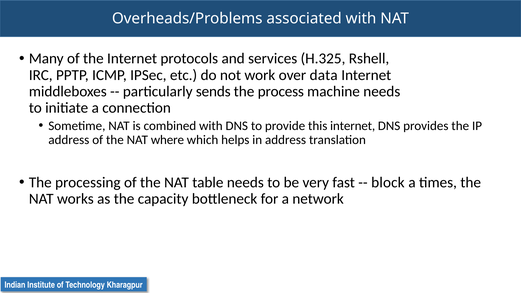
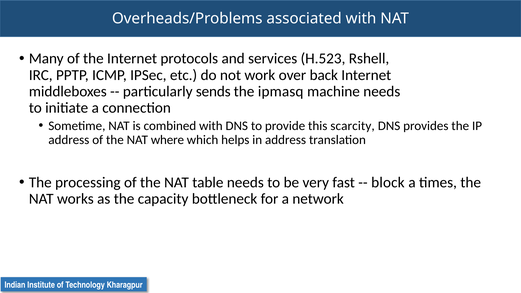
H.325: H.325 -> H.523
data: data -> back
process: process -> ipmasq
this internet: internet -> scarcity
